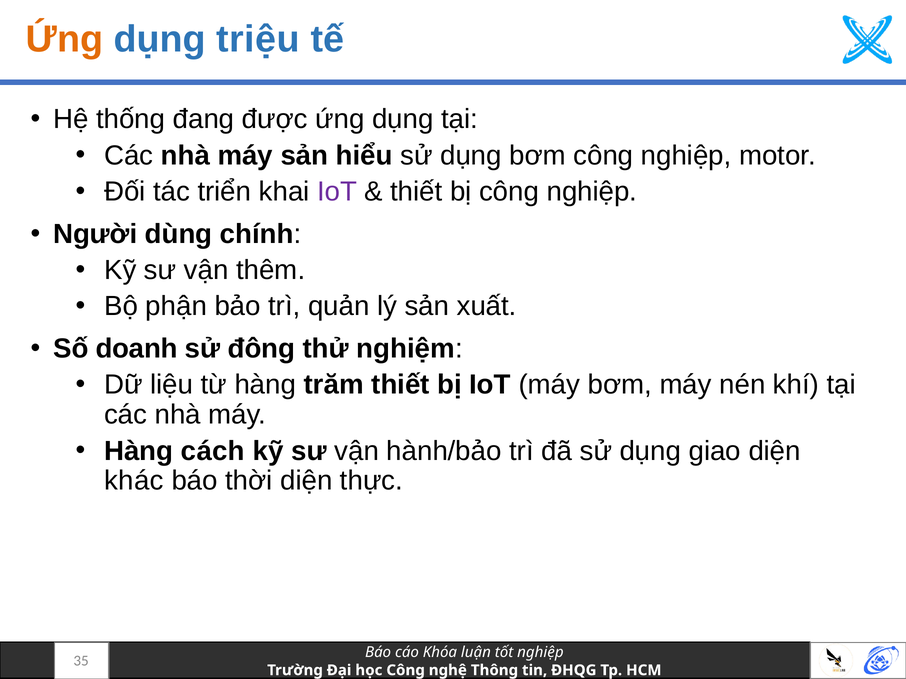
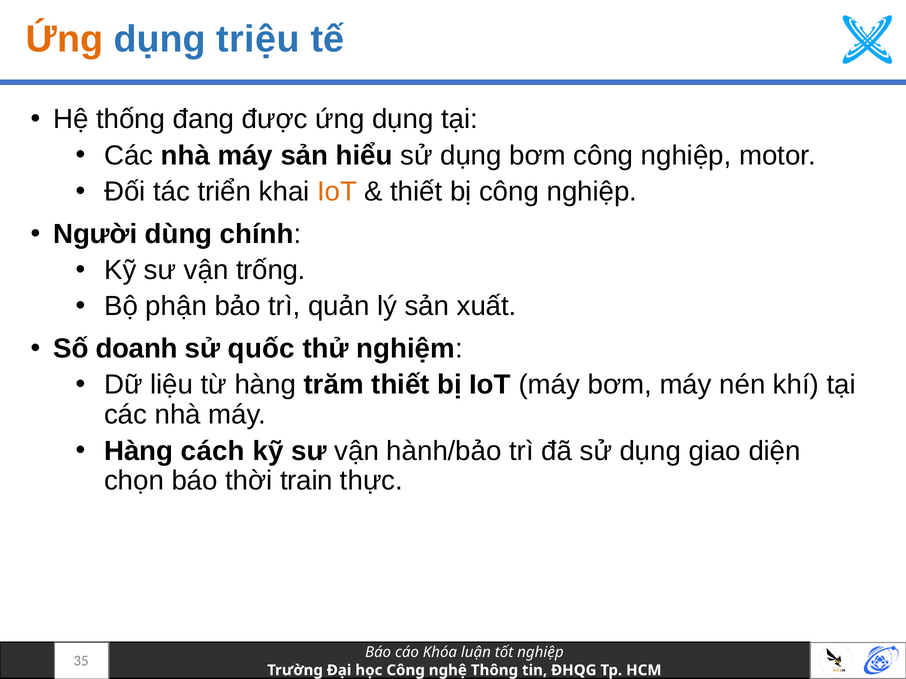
IoT at (337, 192) colour: purple -> orange
thêm: thêm -> trống
đông: đông -> quốc
khác: khác -> chọn
thời diện: diện -> train
